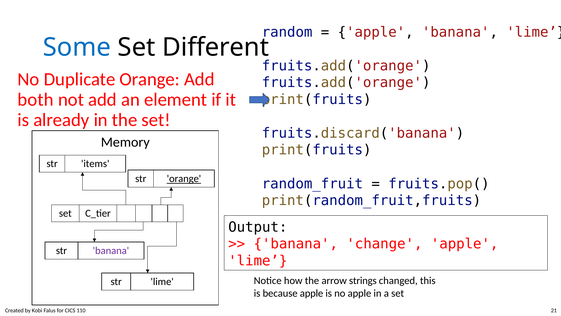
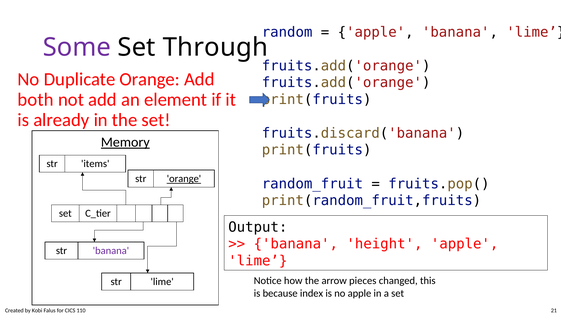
Some colour: blue -> purple
Different: Different -> Through
Memory underline: none -> present
change: change -> height
strings: strings -> pieces
because apple: apple -> index
